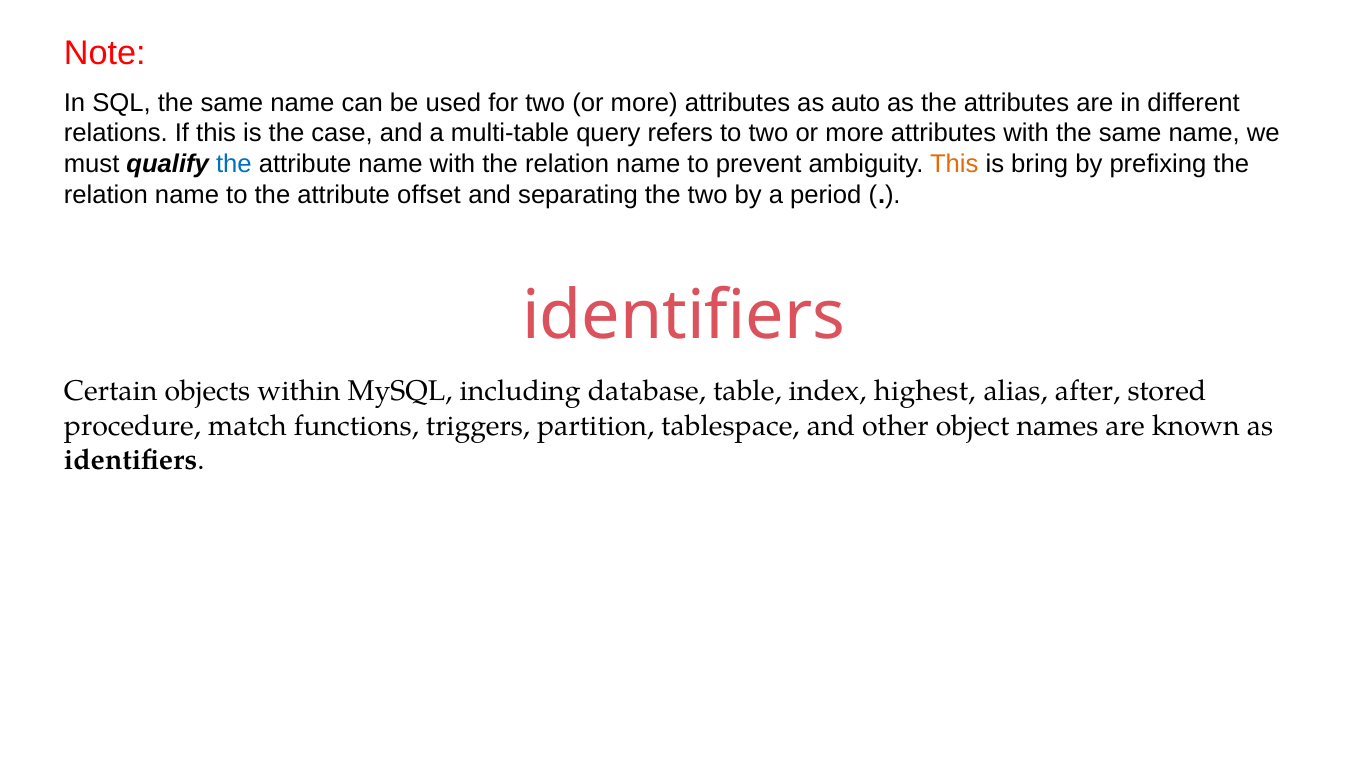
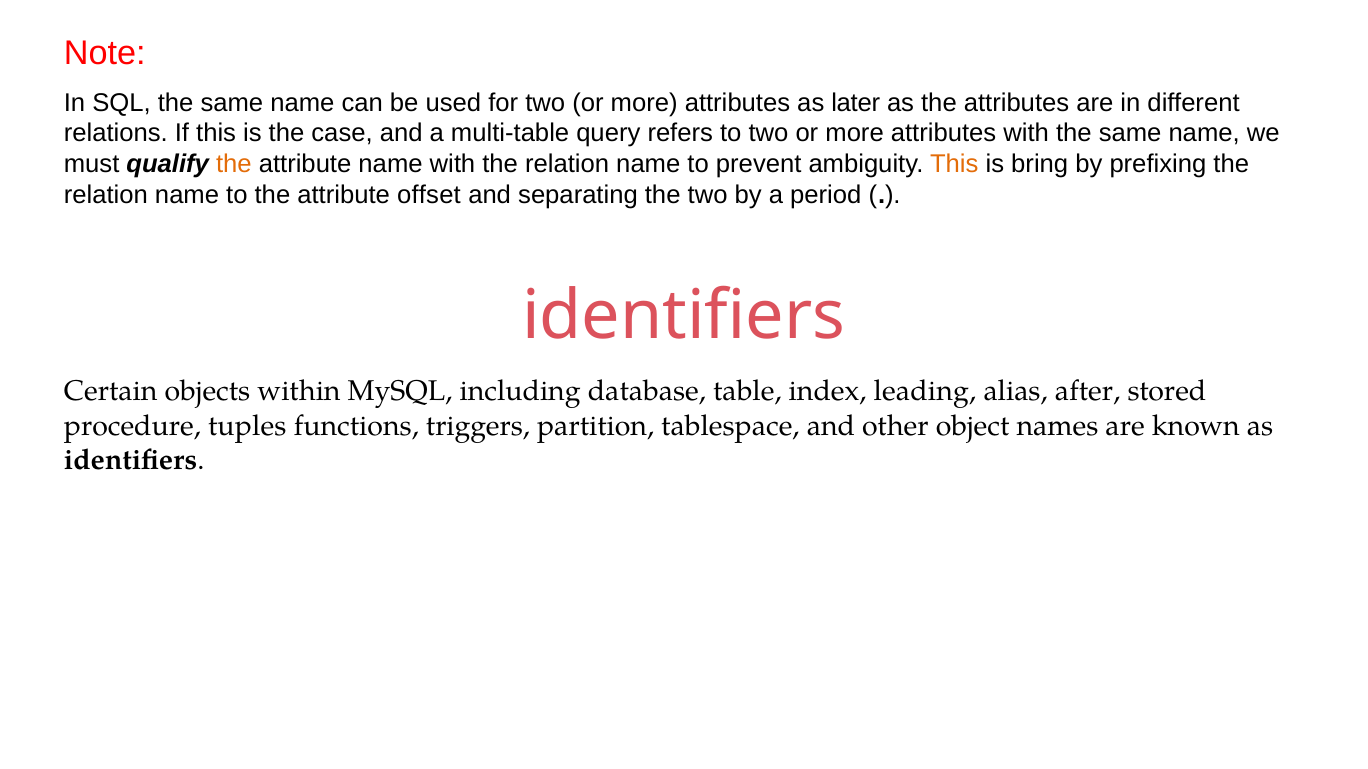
auto: auto -> later
the at (234, 164) colour: blue -> orange
highest: highest -> leading
match: match -> tuples
